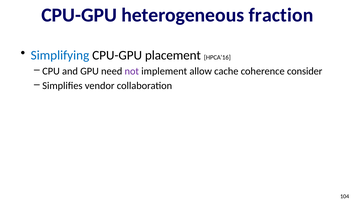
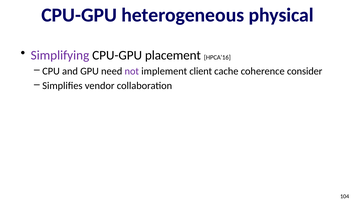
fraction: fraction -> physical
Simplifying colour: blue -> purple
allow: allow -> client
